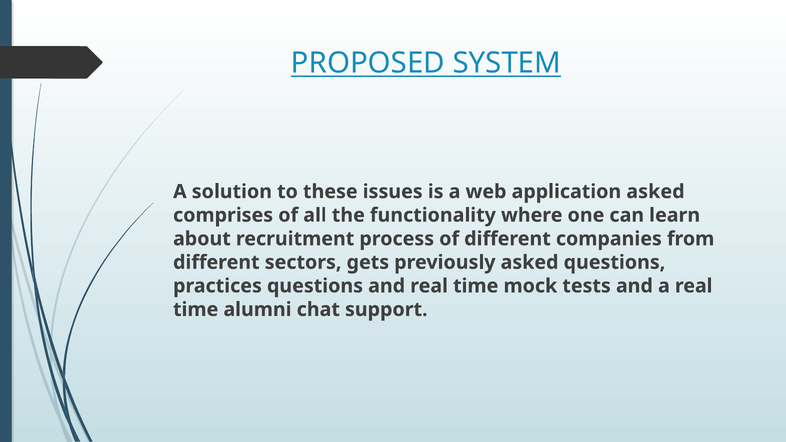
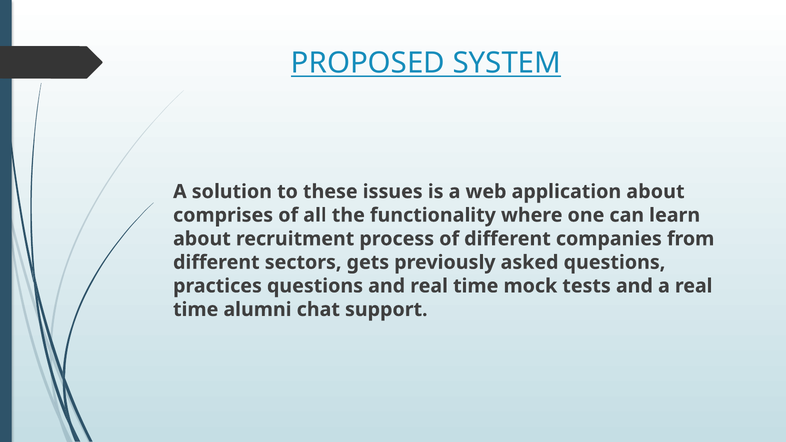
application asked: asked -> about
